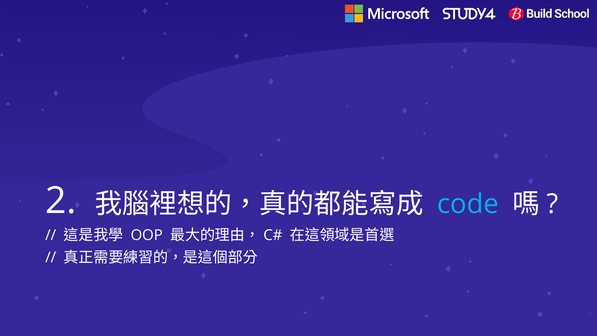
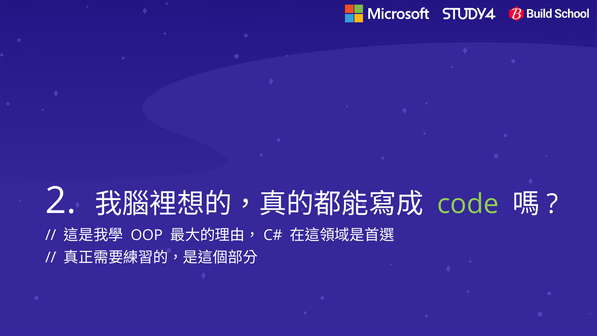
code colour: light blue -> light green
